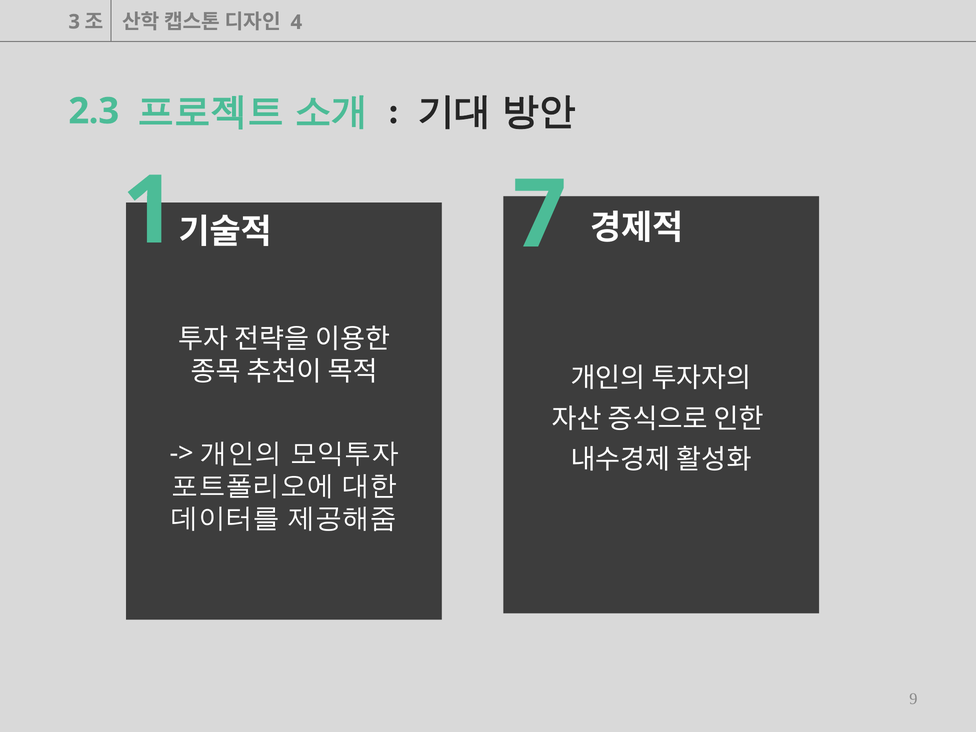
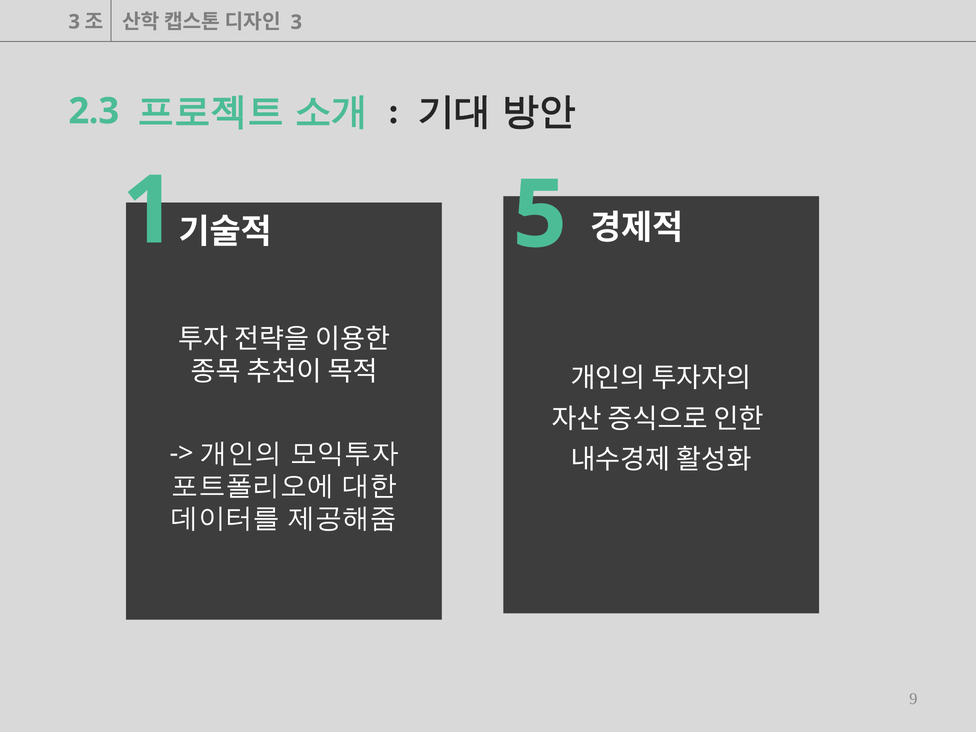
4 at (296, 22): 4 -> 3
7: 7 -> 5
